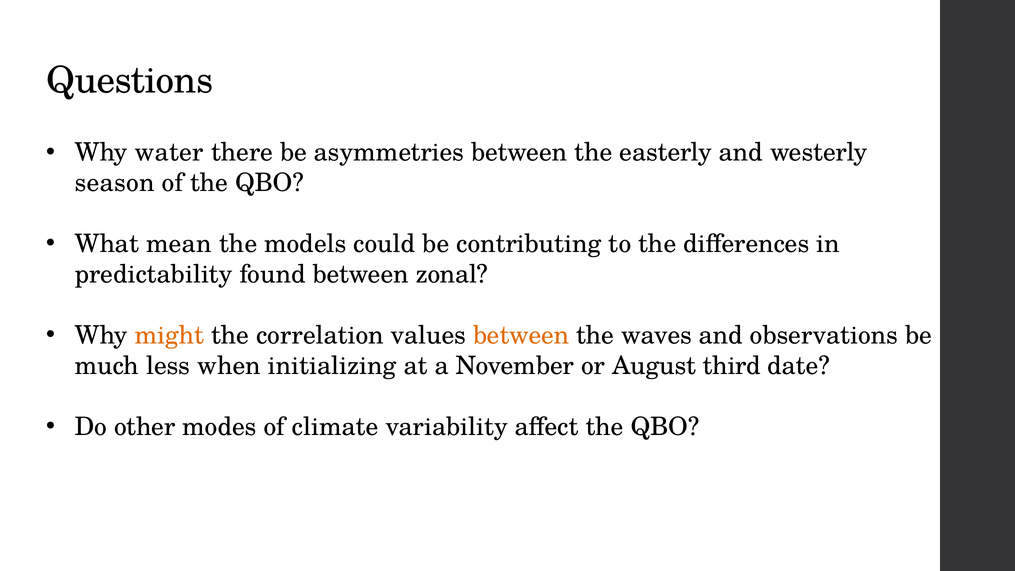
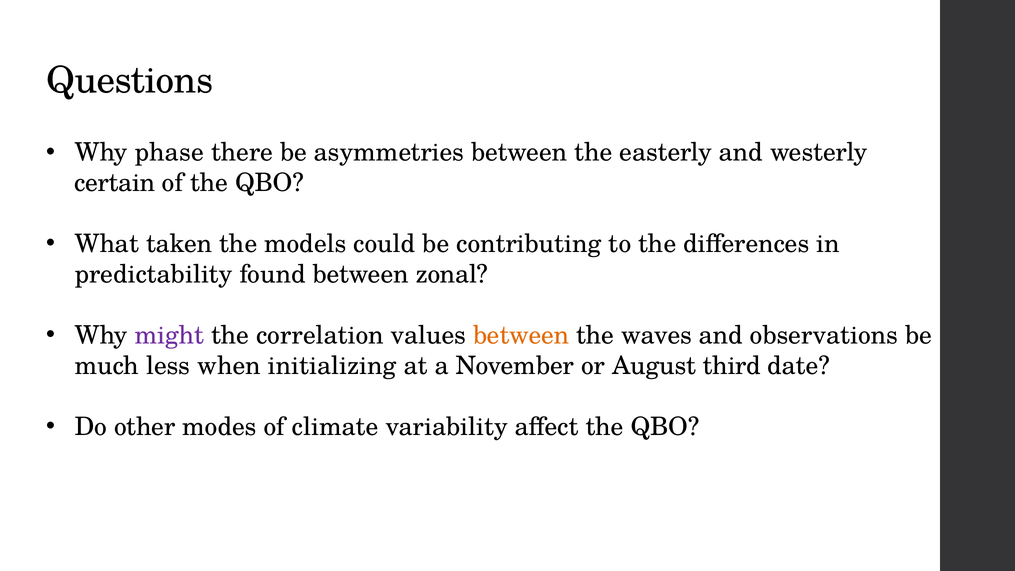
water: water -> phase
season: season -> certain
mean: mean -> taken
might colour: orange -> purple
